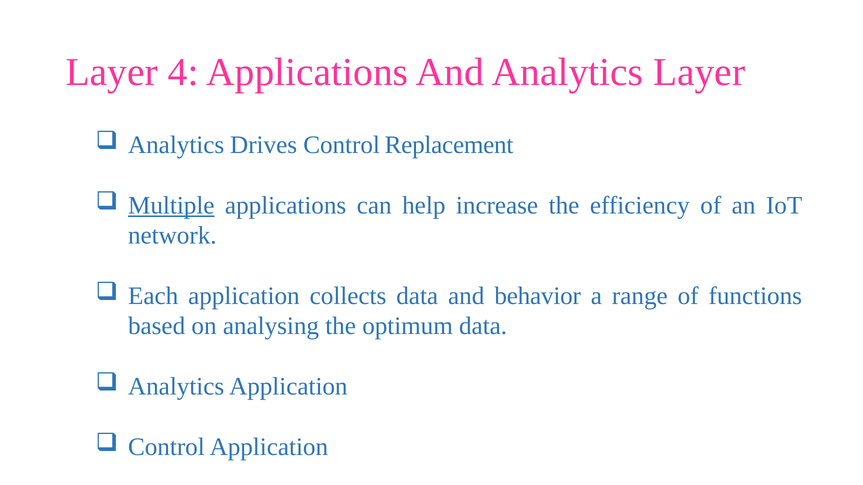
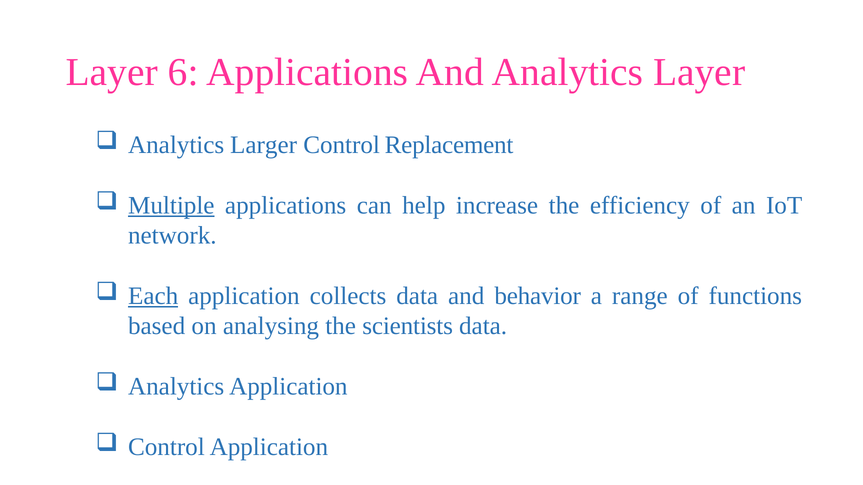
4: 4 -> 6
Drives: Drives -> Larger
Each underline: none -> present
optimum: optimum -> scientists
